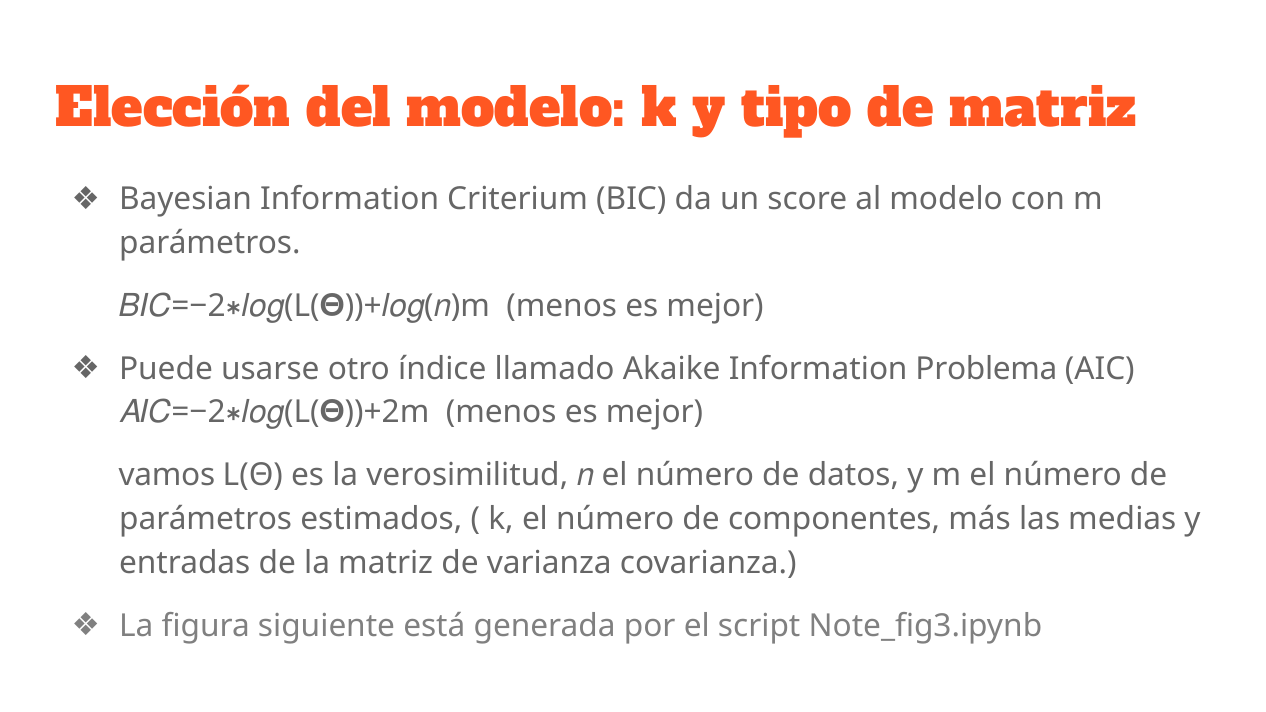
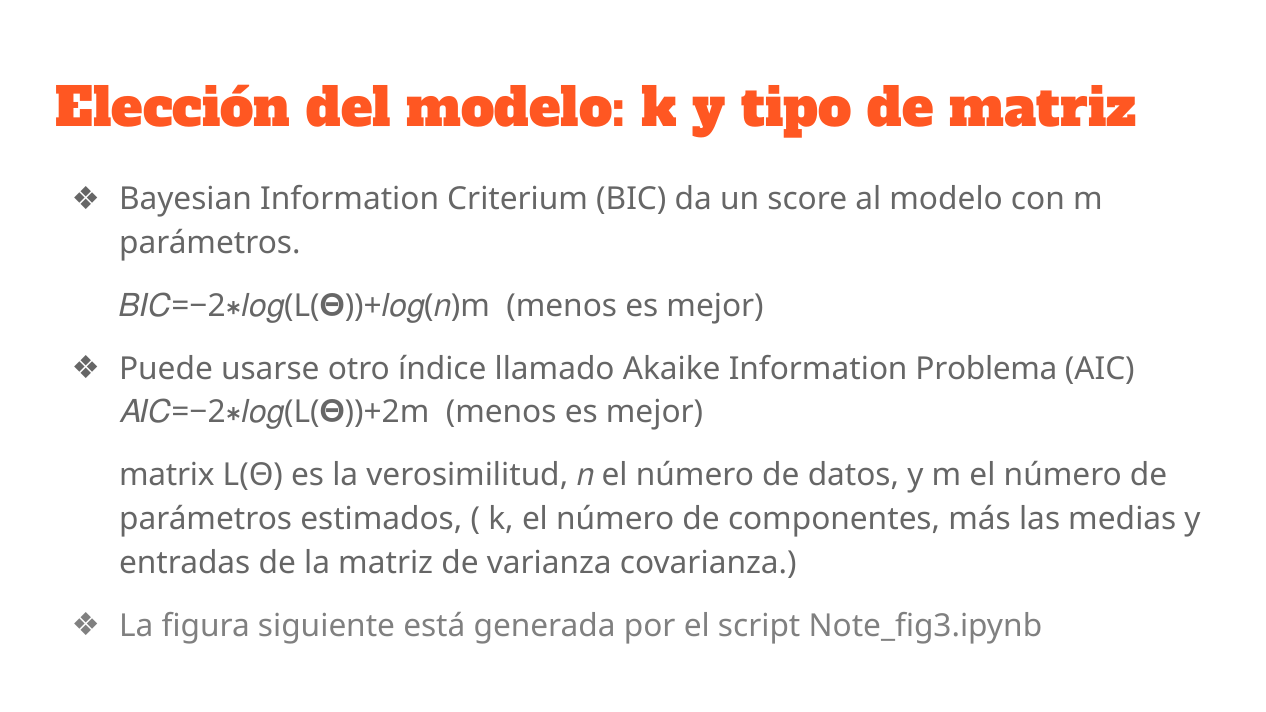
vamos: vamos -> matrix
